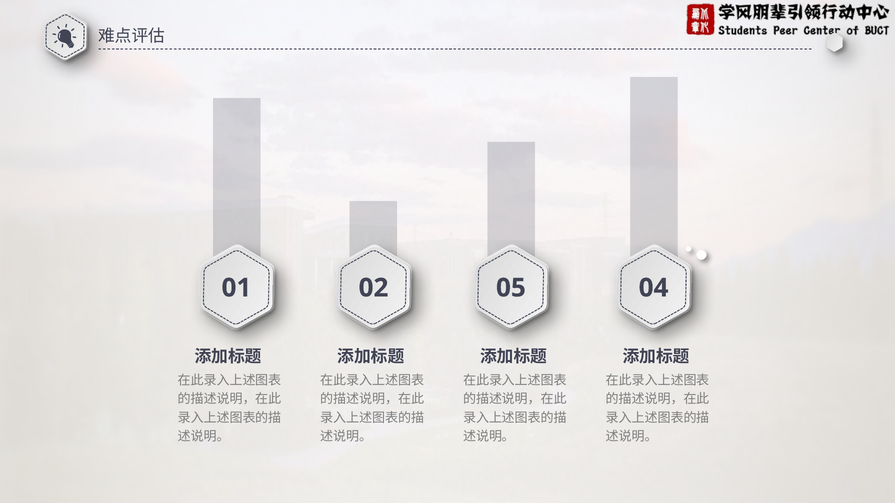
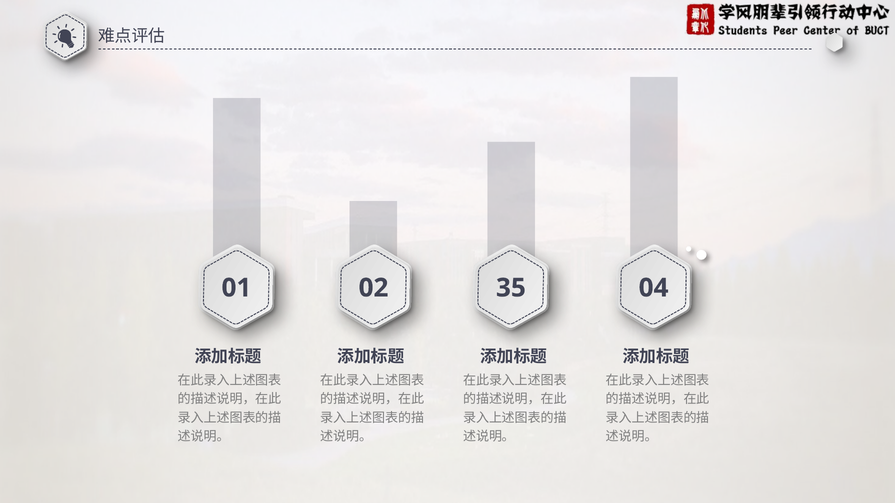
05: 05 -> 35
